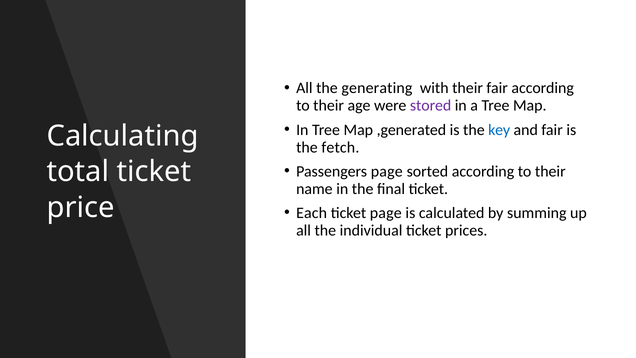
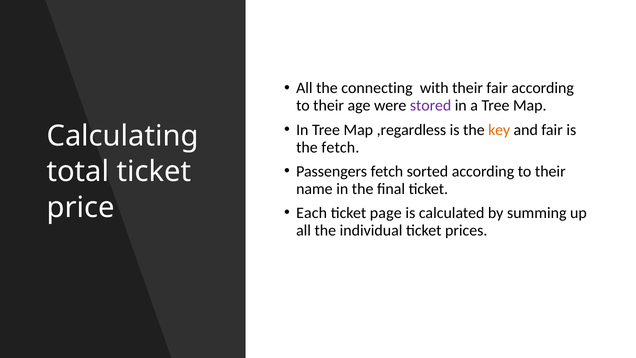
generating: generating -> connecting
,generated: ,generated -> ,regardless
key colour: blue -> orange
Passengers page: page -> fetch
